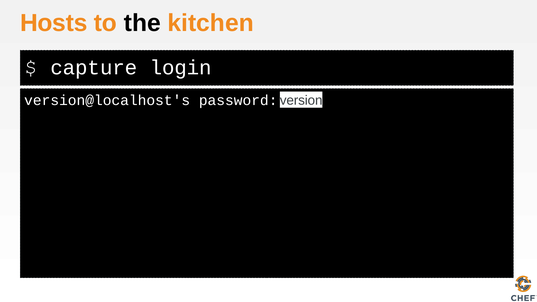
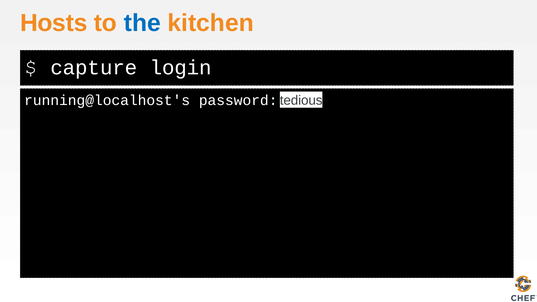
the colour: black -> blue
version: version -> tedious
version@localhost's: version@localhost's -> running@localhost's
